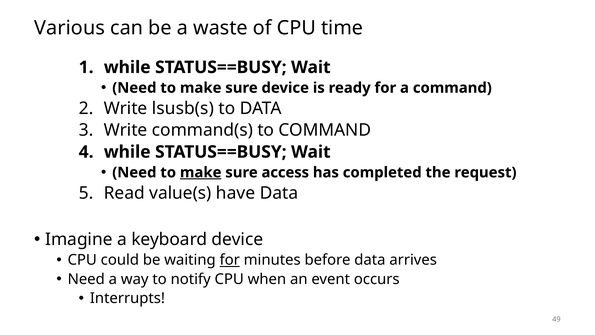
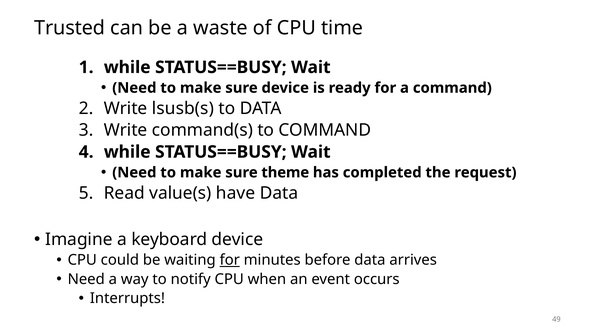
Various: Various -> Trusted
make at (201, 172) underline: present -> none
access: access -> theme
